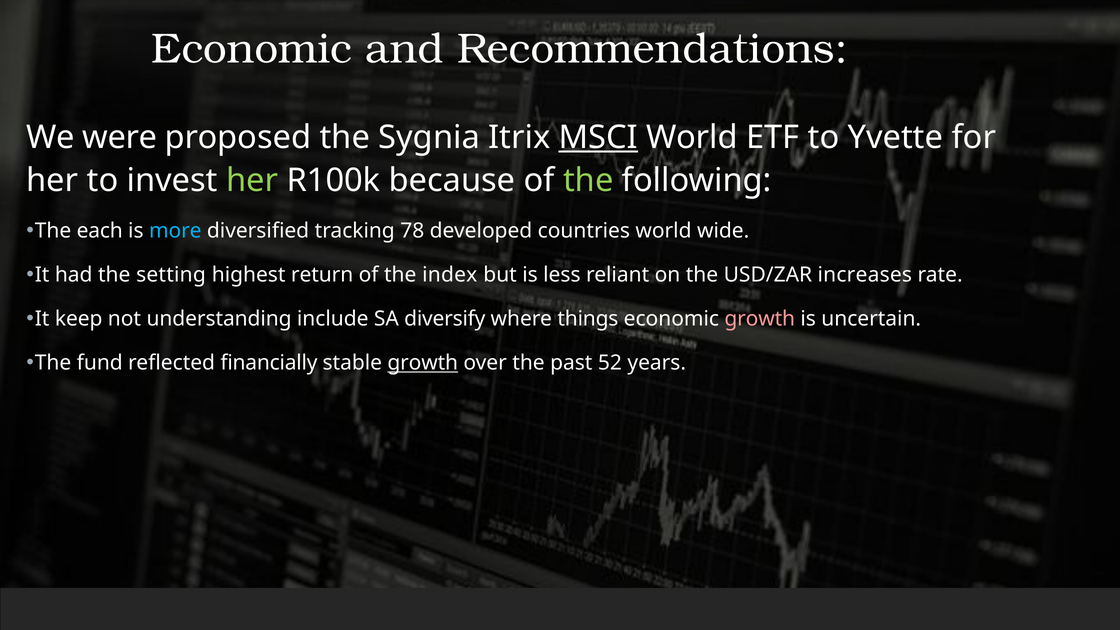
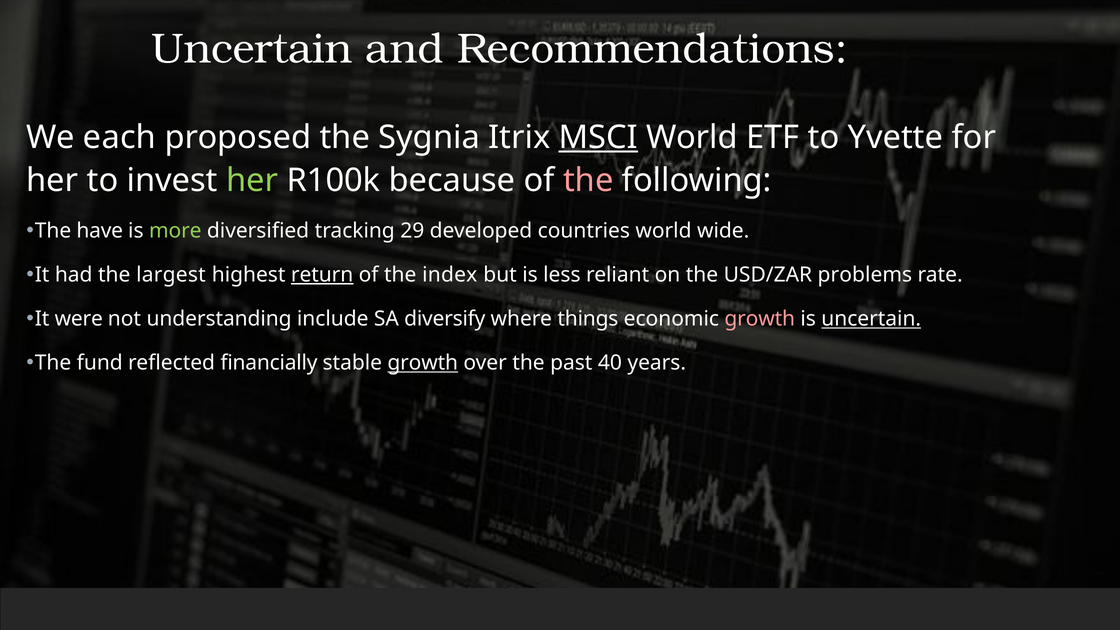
Economic at (252, 49): Economic -> Uncertain
were: were -> each
the at (588, 181) colour: light green -> pink
each: each -> have
more colour: light blue -> light green
78: 78 -> 29
setting: setting -> largest
return underline: none -> present
increases: increases -> problems
keep: keep -> were
uncertain at (871, 319) underline: none -> present
52: 52 -> 40
